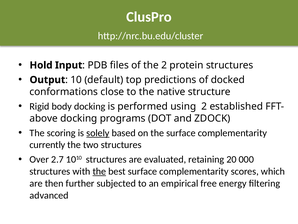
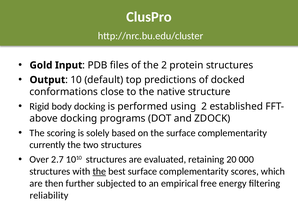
Hold: Hold -> Gold
solely underline: present -> none
advanced: advanced -> reliability
